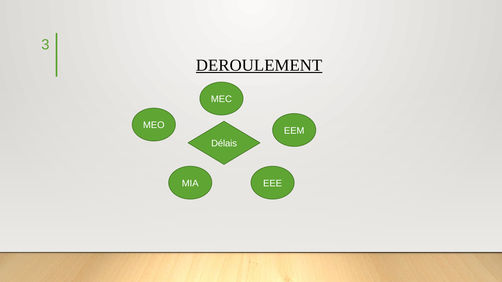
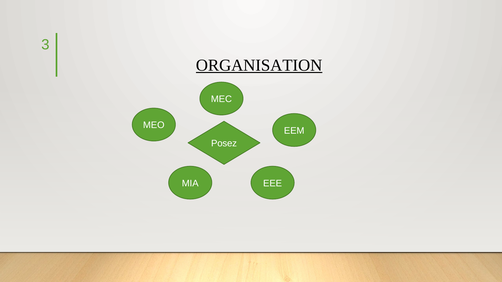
DEROULEMENT: DEROULEMENT -> ORGANISATION
Délais: Délais -> Posez
